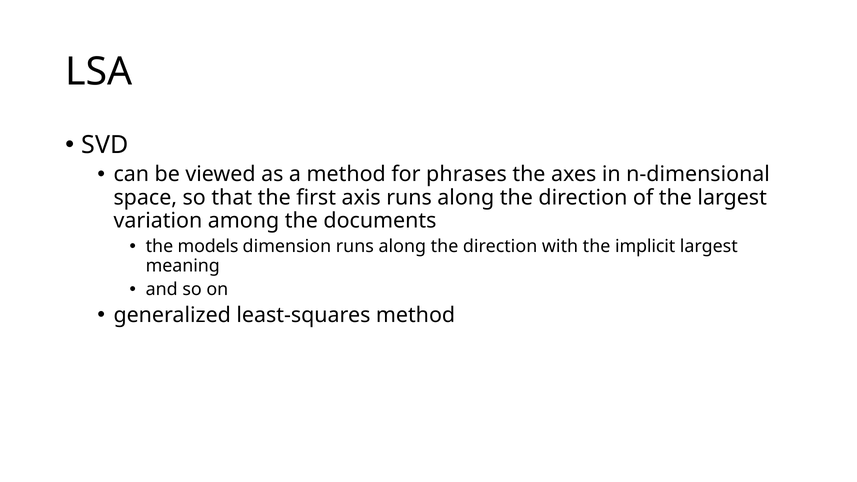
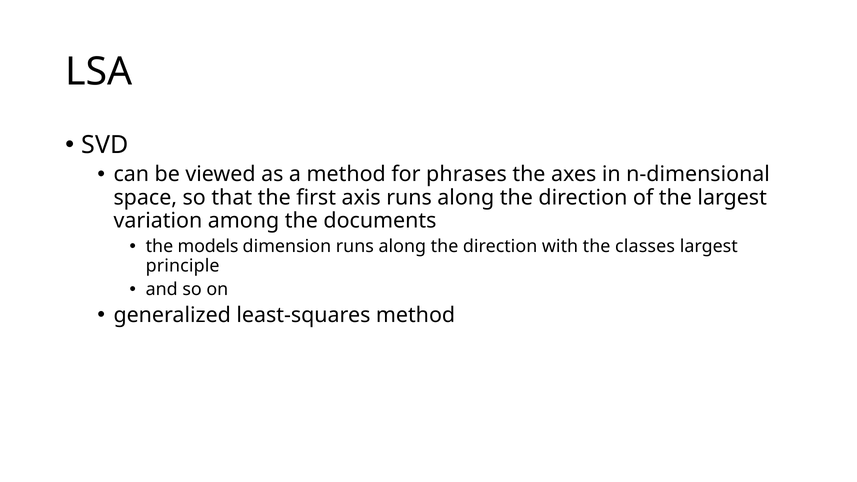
implicit: implicit -> classes
meaning: meaning -> principle
